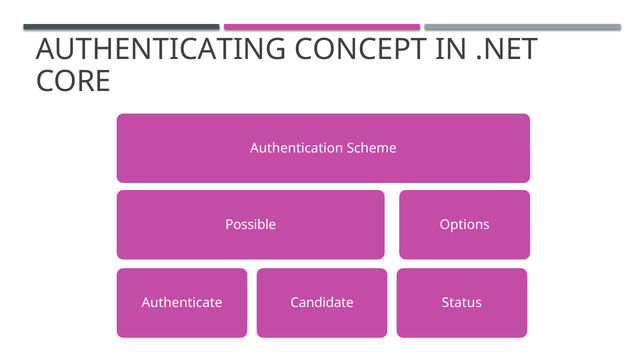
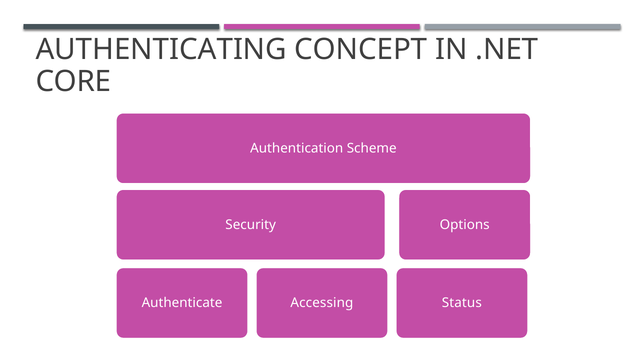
Possible: Possible -> Security
Candidate: Candidate -> Accessing
